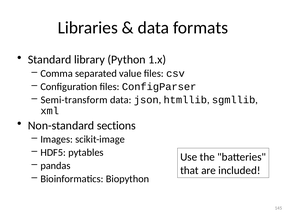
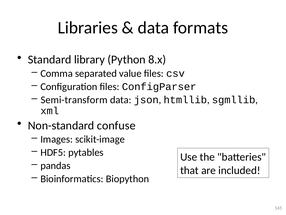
1.x: 1.x -> 8.x
sections: sections -> confuse
